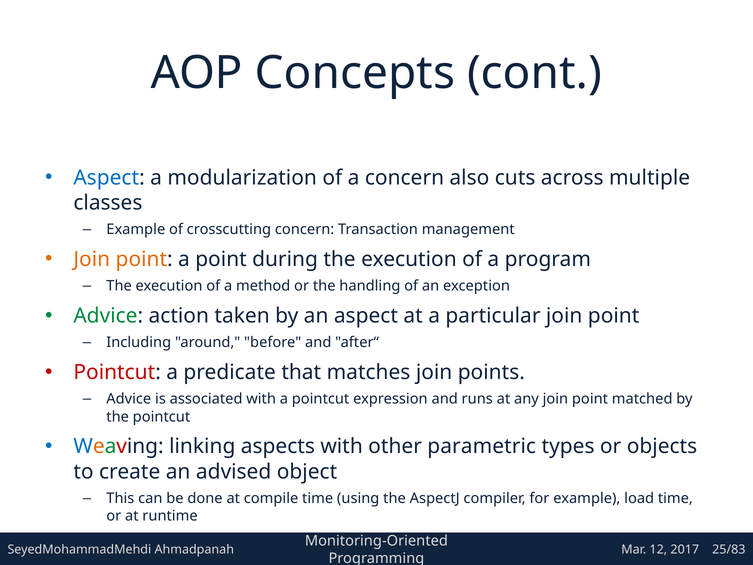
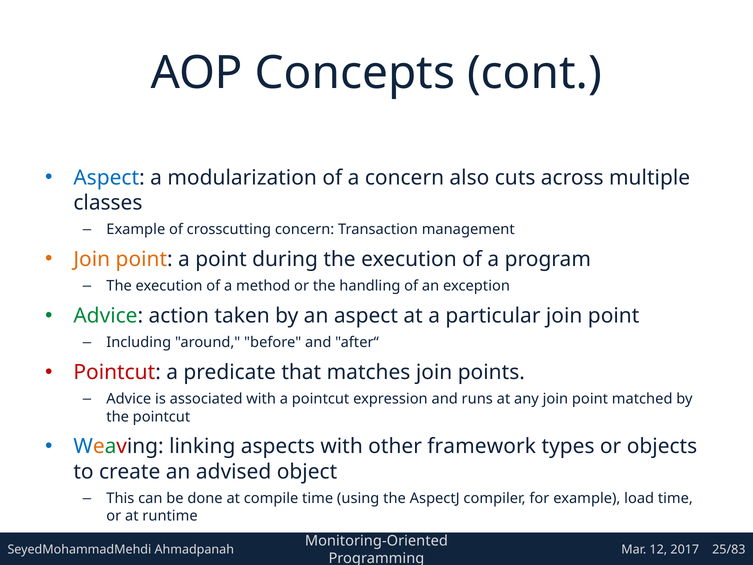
parametric: parametric -> framework
